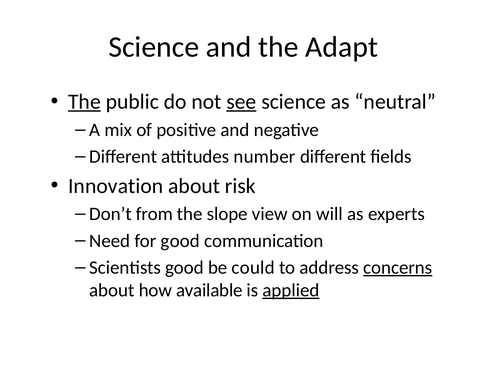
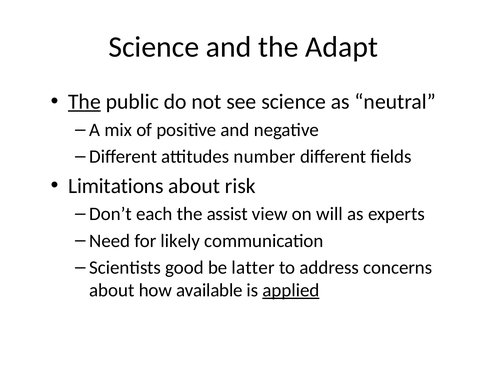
see underline: present -> none
Innovation: Innovation -> Limitations
from: from -> each
slope: slope -> assist
for good: good -> likely
could: could -> latter
concerns underline: present -> none
